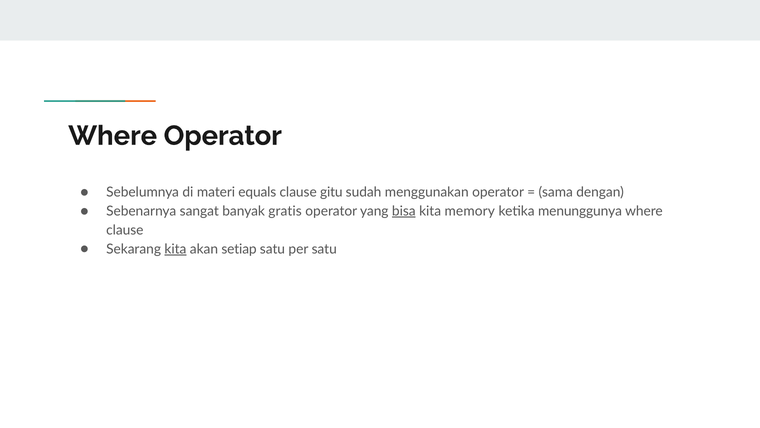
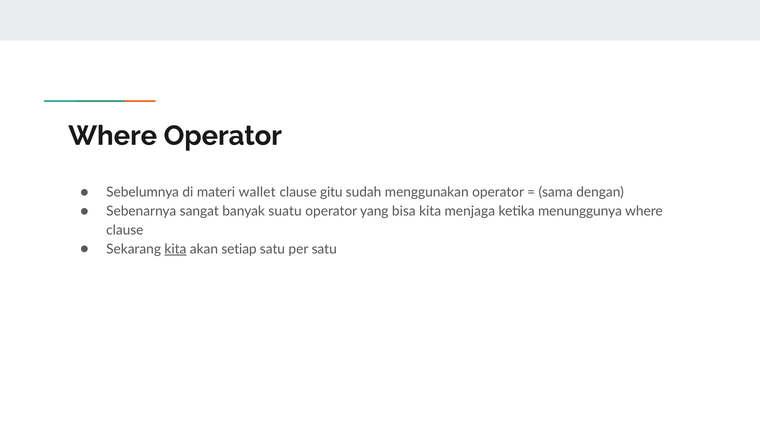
equals: equals -> wallet
gratis: gratis -> suatu
bisa underline: present -> none
memory: memory -> menjaga
